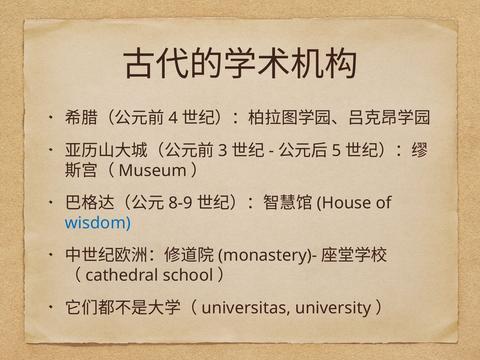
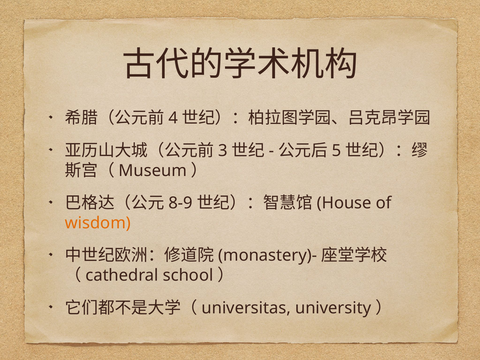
wisdom colour: blue -> orange
